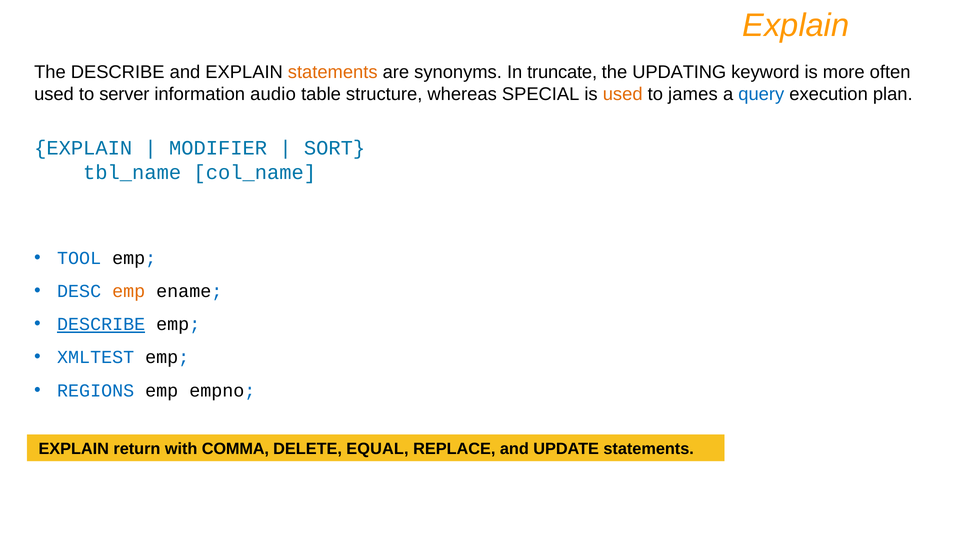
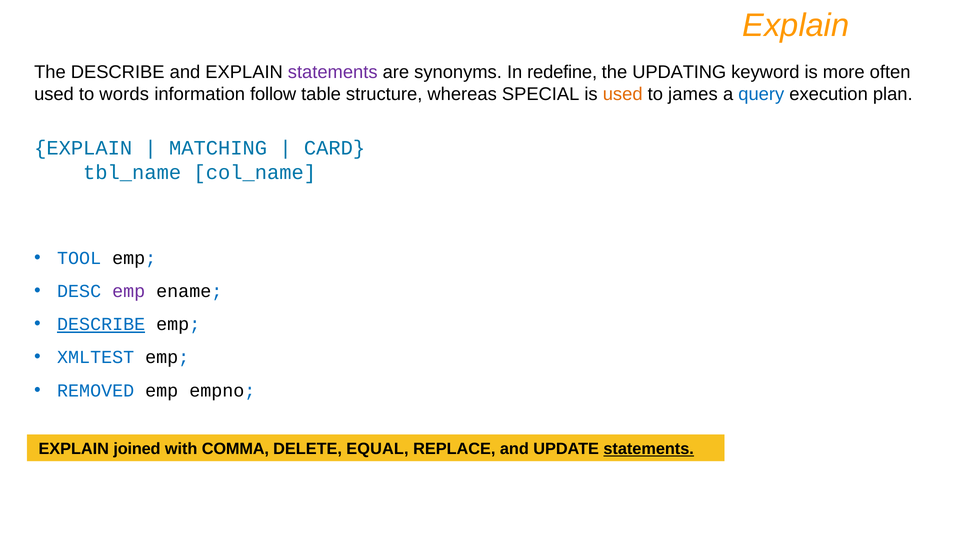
statements at (333, 72) colour: orange -> purple
truncate: truncate -> redefine
server: server -> words
audio: audio -> follow
MODIFIER: MODIFIER -> MATCHING
SORT: SORT -> CARD
emp at (129, 291) colour: orange -> purple
REGIONS: REGIONS -> REMOVED
return: return -> joined
statements at (649, 449) underline: none -> present
